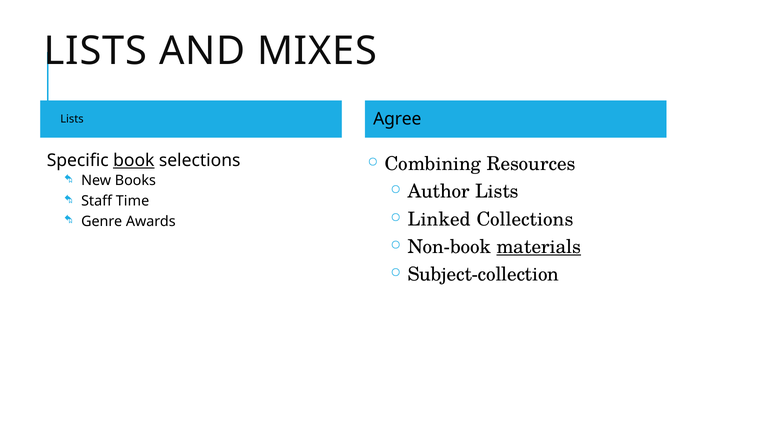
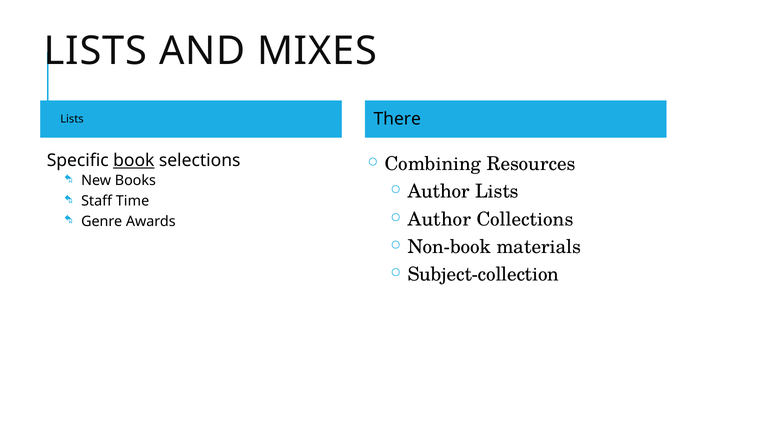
Agree: Agree -> There
Linked at (439, 219): Linked -> Author
materials underline: present -> none
